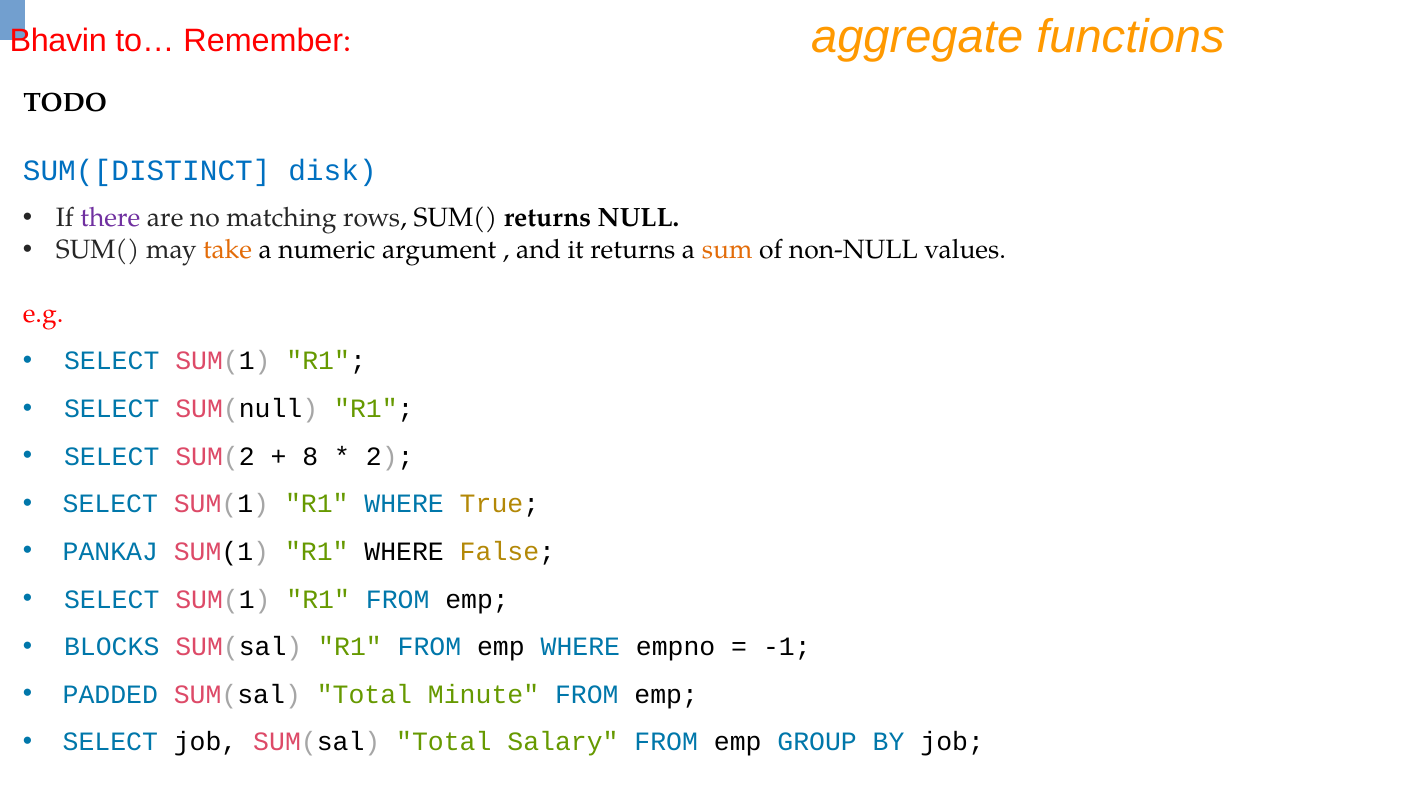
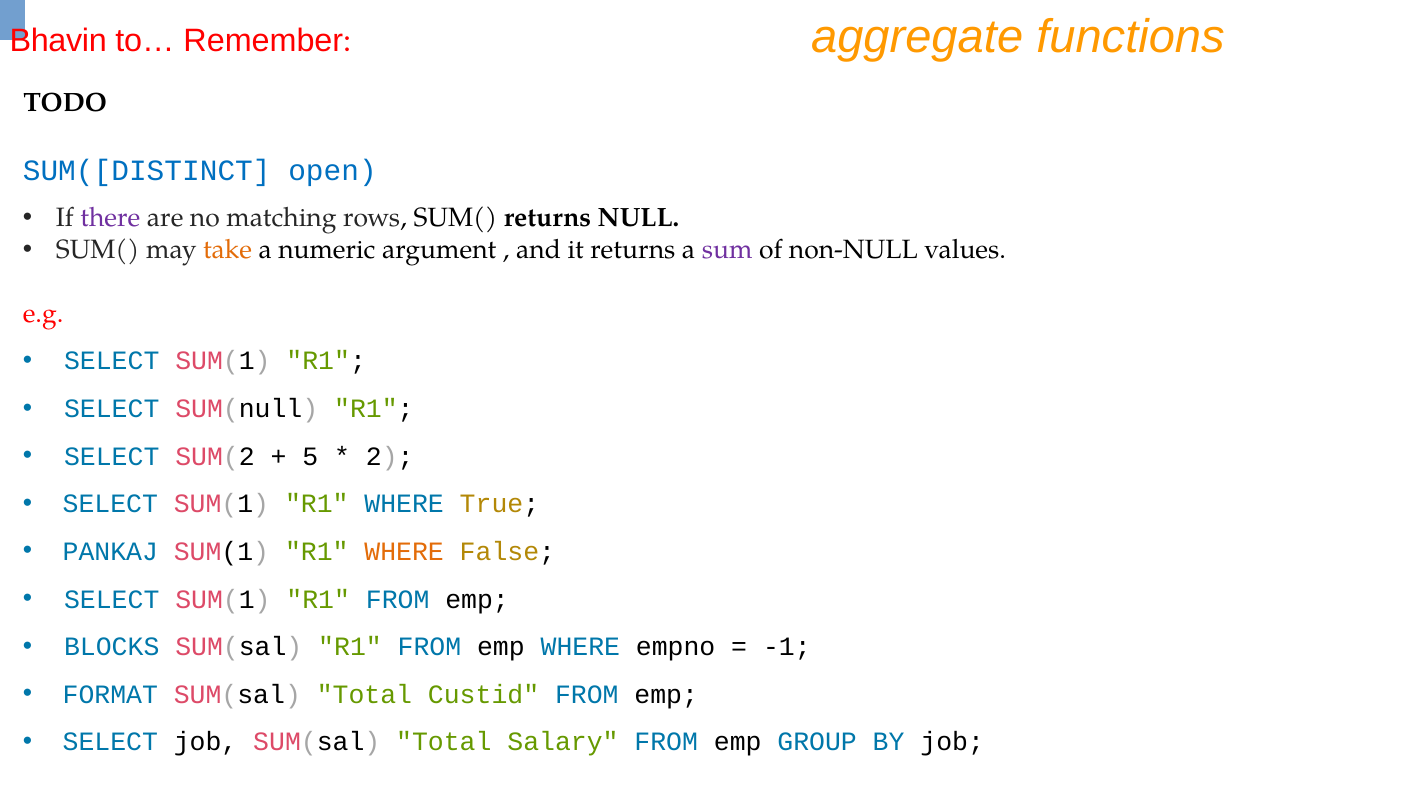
disk: disk -> open
sum colour: orange -> purple
8: 8 -> 5
WHERE at (404, 552) colour: black -> orange
PADDED: PADDED -> FORMAT
Minute: Minute -> Custid
